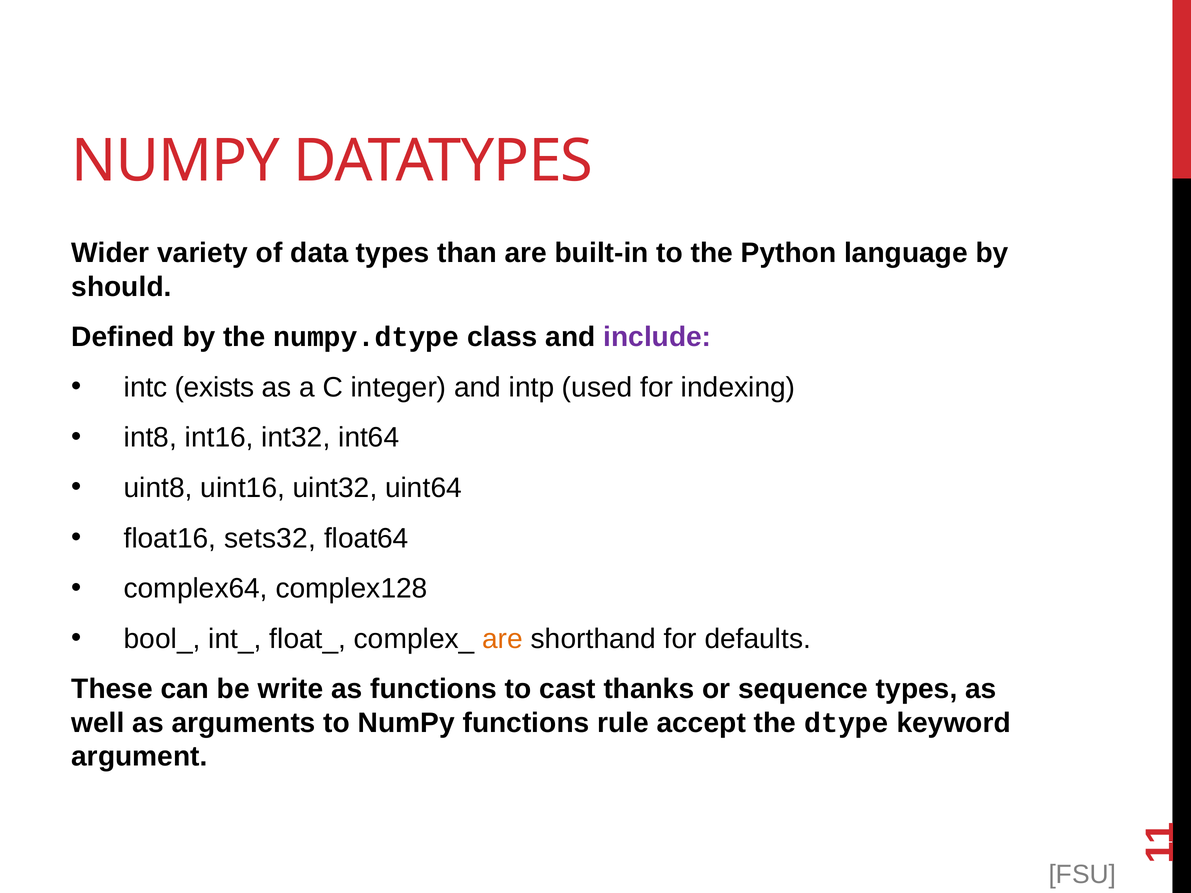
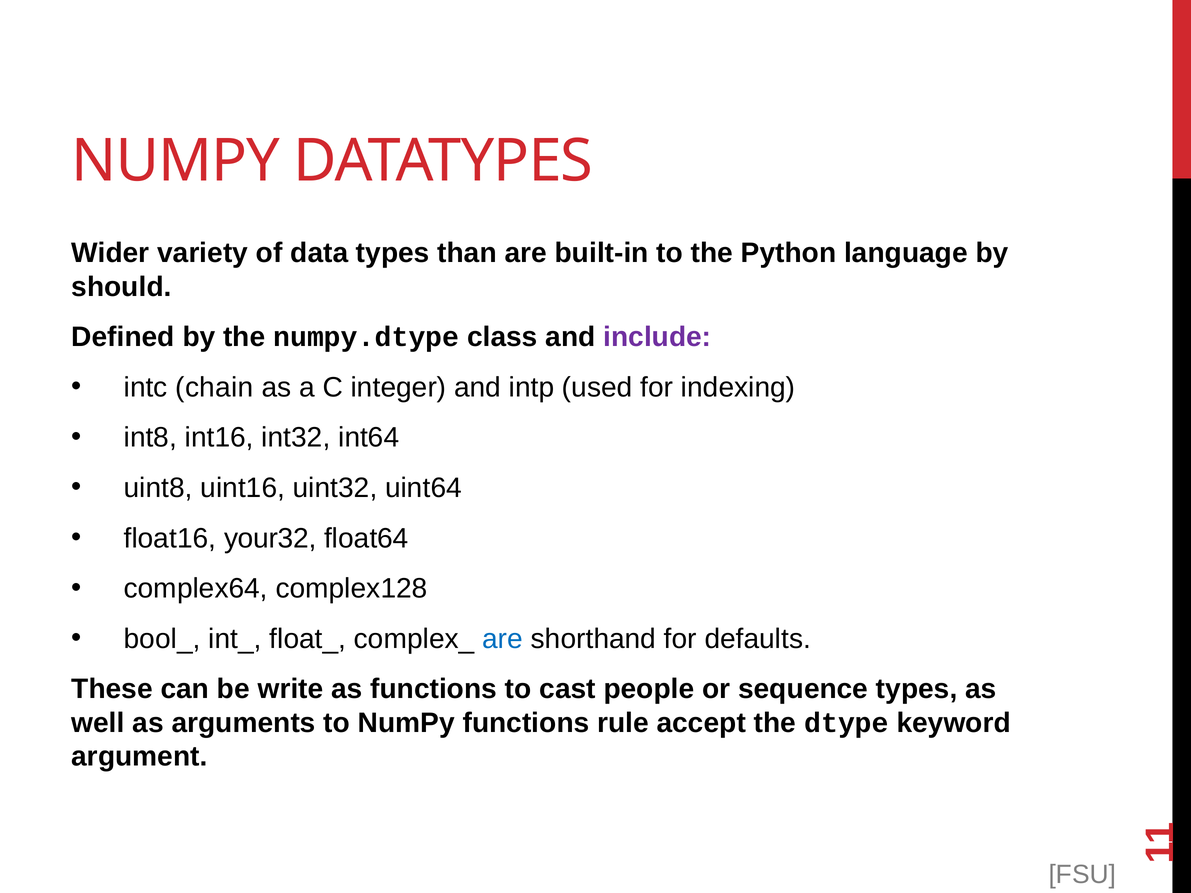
exists: exists -> chain
sets32: sets32 -> your32
are at (503, 639) colour: orange -> blue
thanks: thanks -> people
